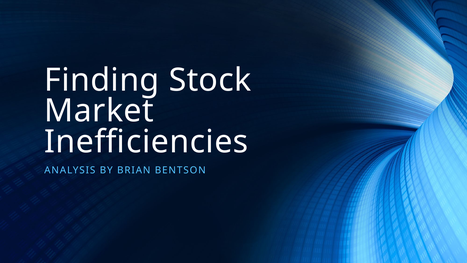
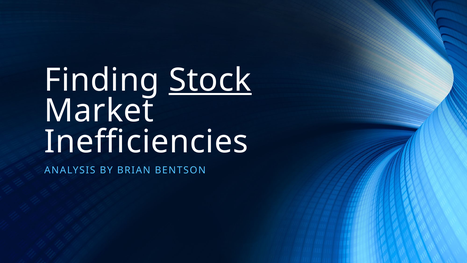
Stock underline: none -> present
